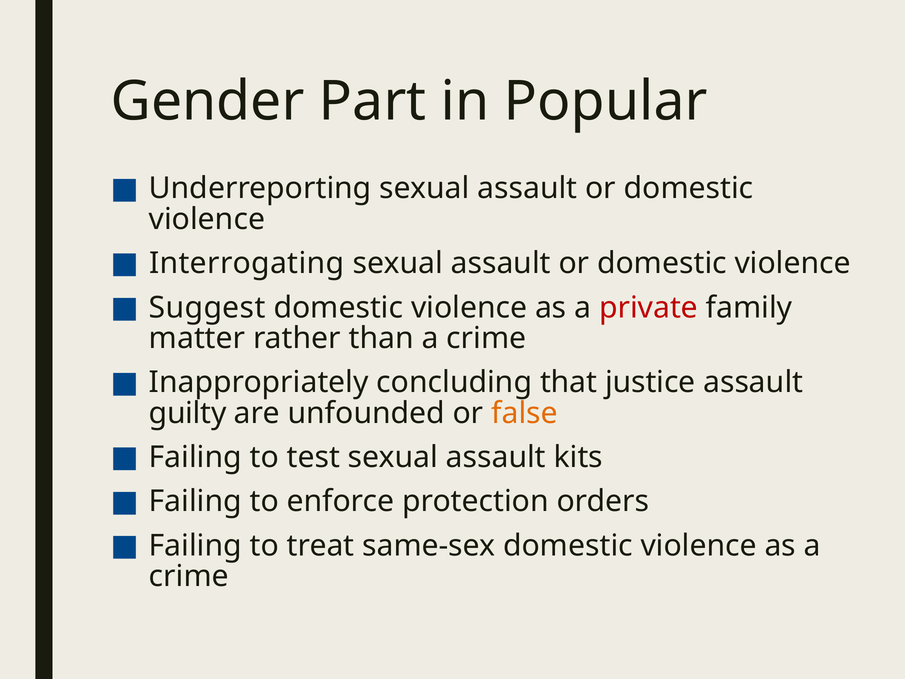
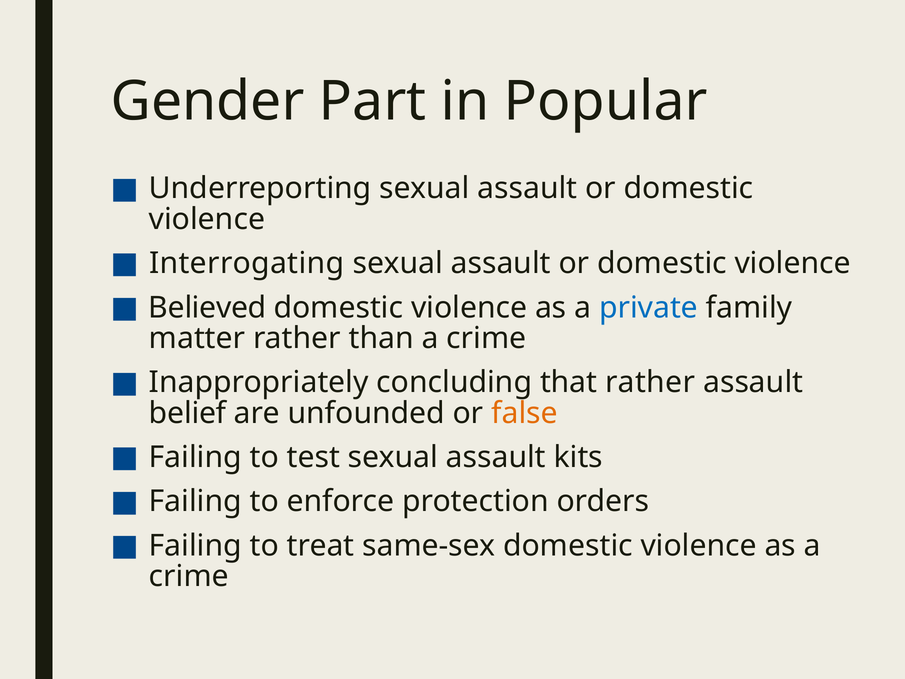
Suggest: Suggest -> Believed
private colour: red -> blue
that justice: justice -> rather
guilty: guilty -> belief
